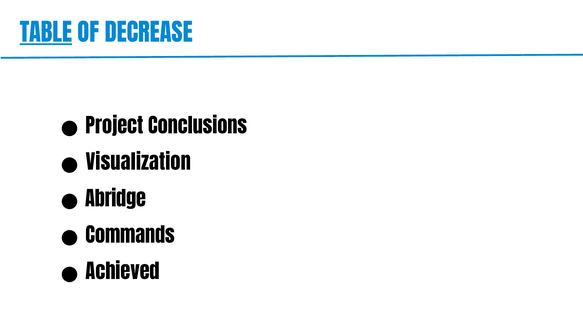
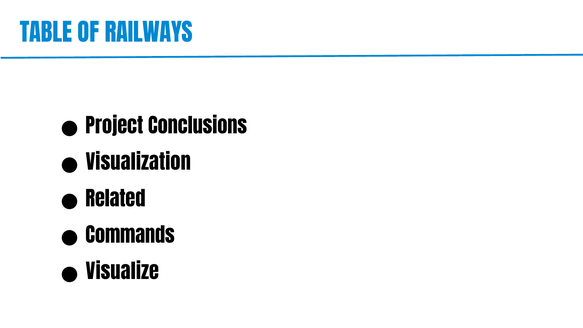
TABLE underline: present -> none
DECREASE: DECREASE -> RAILWAYS
Abridge: Abridge -> Related
Achieved: Achieved -> Visualize
